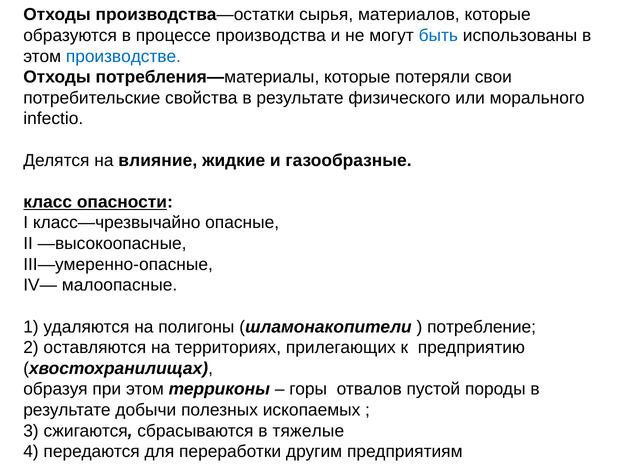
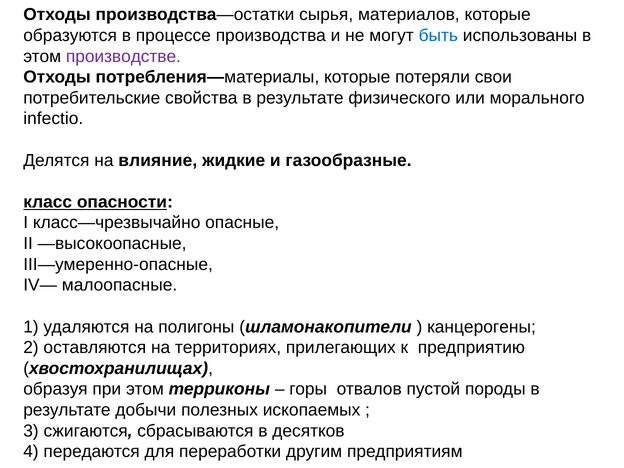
производстве colour: blue -> purple
потребление: потребление -> канцерогены
тяжелые: тяжелые -> десятков
